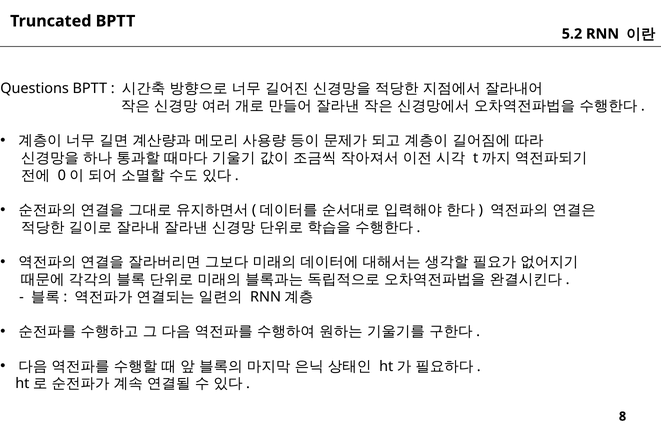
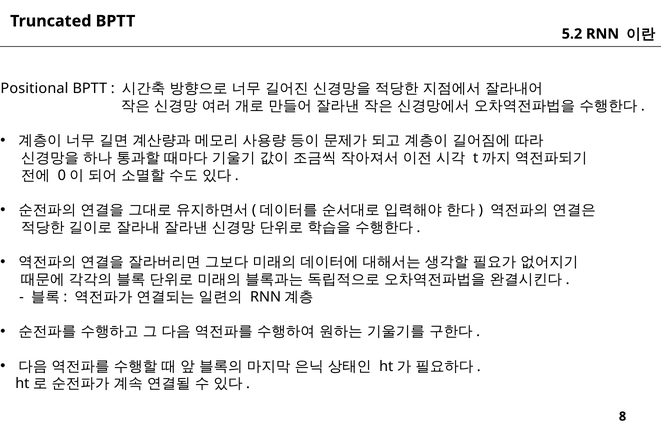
Questions: Questions -> Positional
